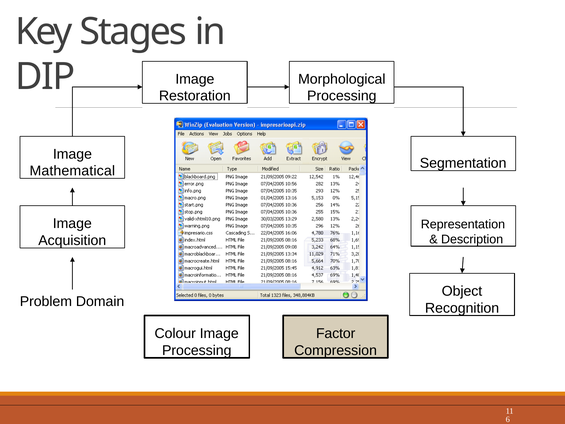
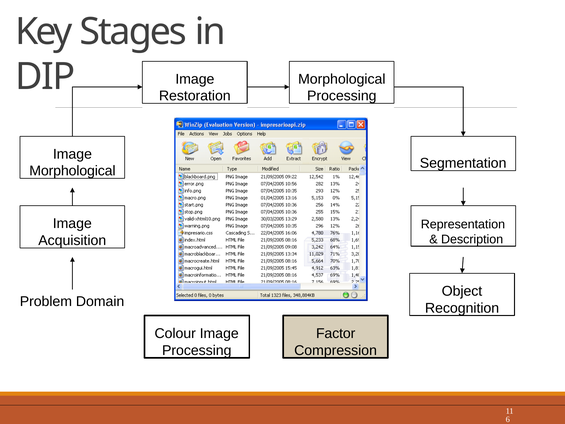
Mathematical at (72, 171): Mathematical -> Morphological
